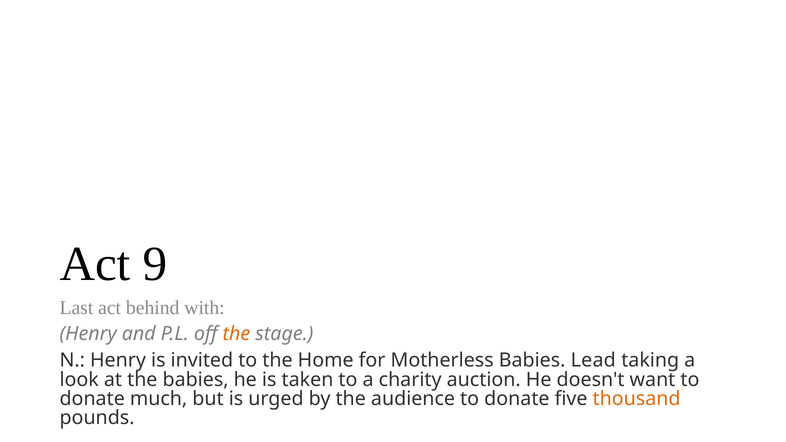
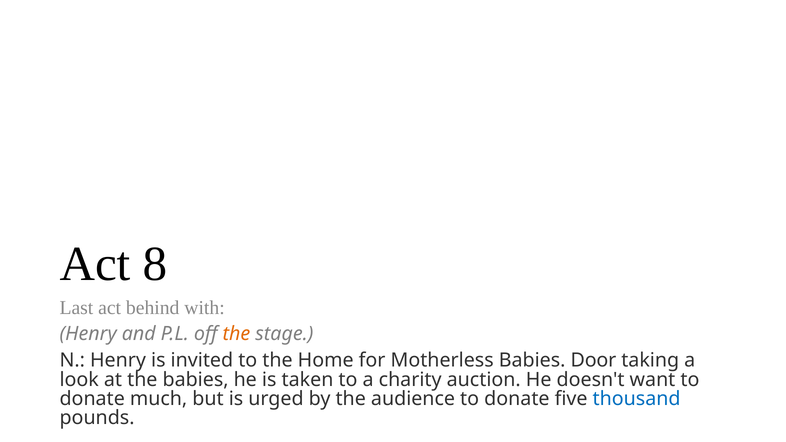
9: 9 -> 8
Lead: Lead -> Door
thousand colour: orange -> blue
